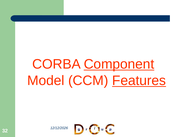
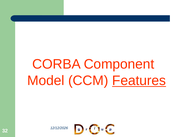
Component underline: present -> none
